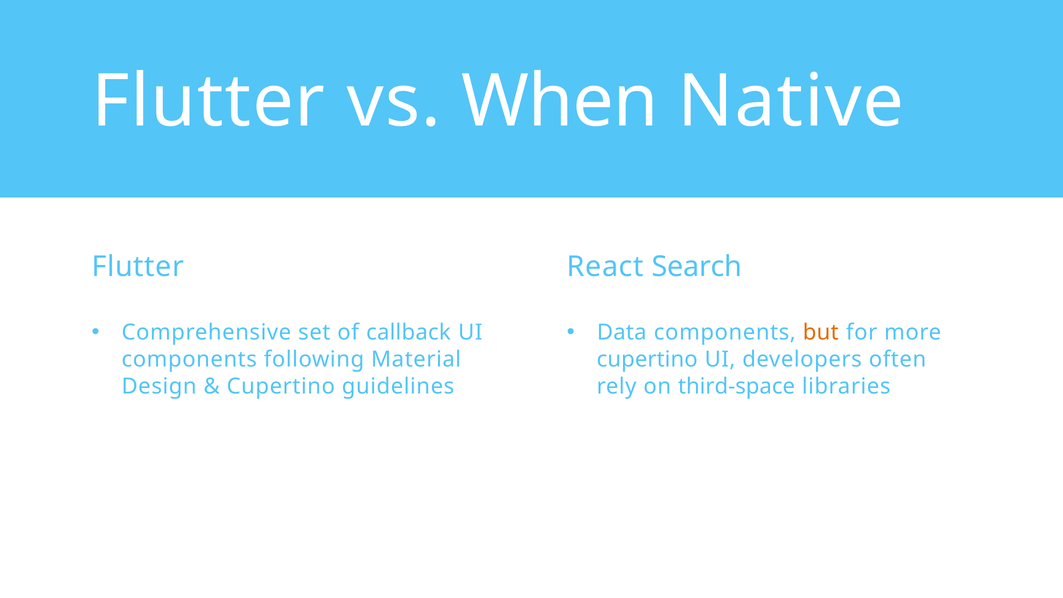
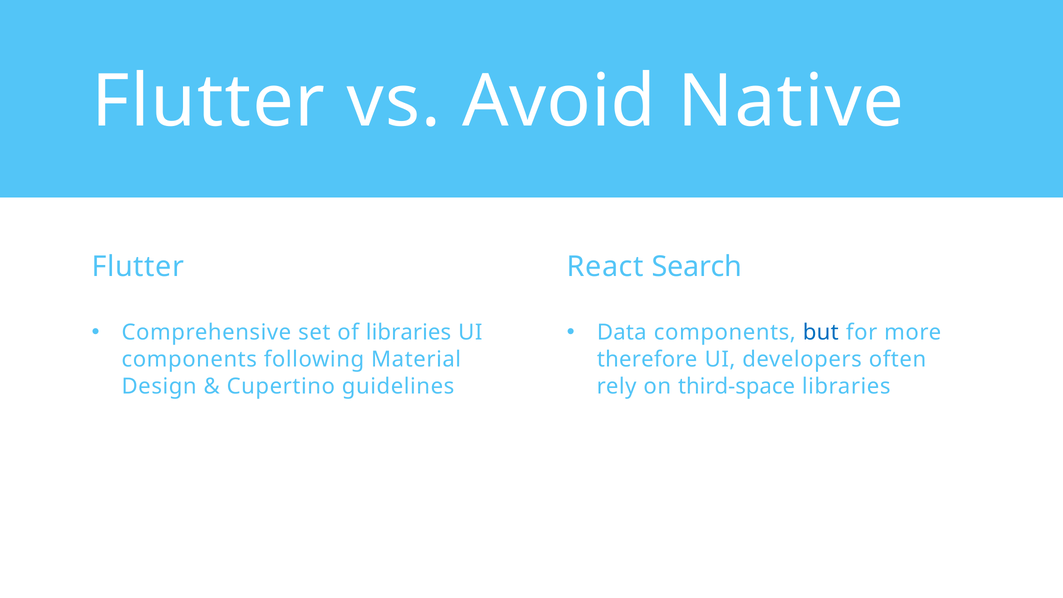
When: When -> Avoid
of callback: callback -> libraries
but colour: orange -> blue
cupertino at (647, 359): cupertino -> therefore
